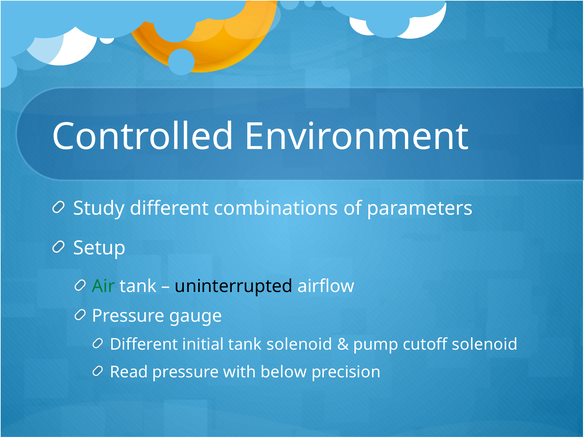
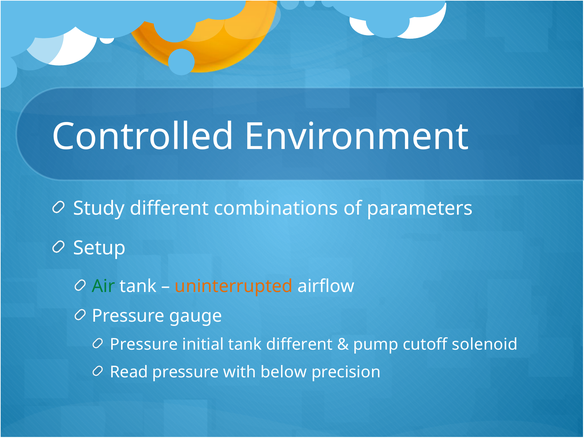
uninterrupted colour: black -> orange
Different at (144, 344): Different -> Pressure
tank solenoid: solenoid -> different
